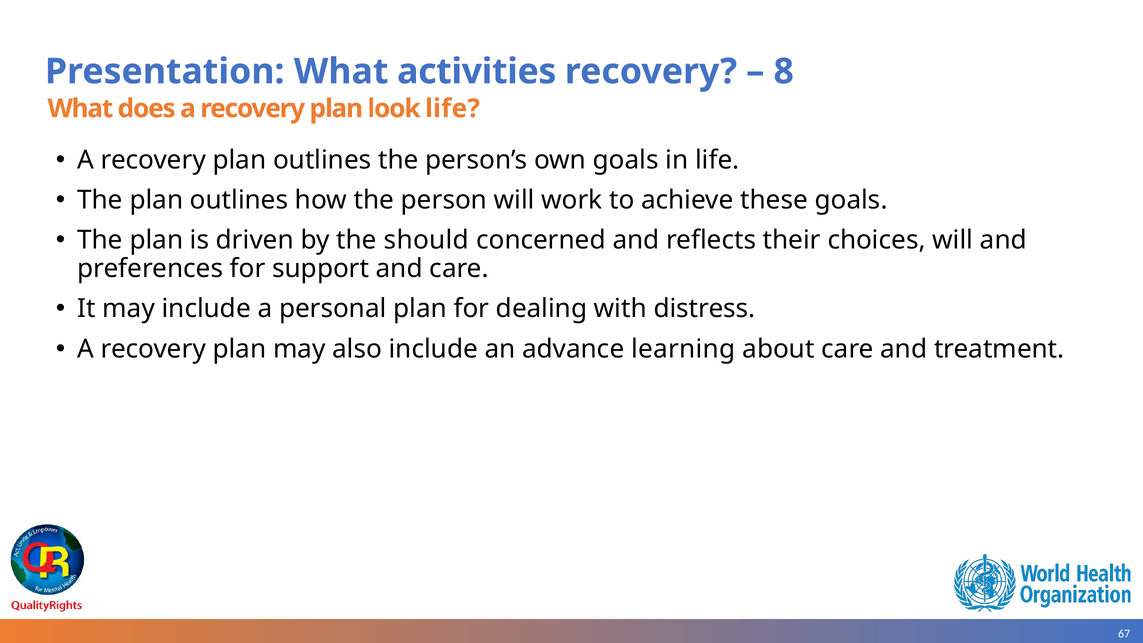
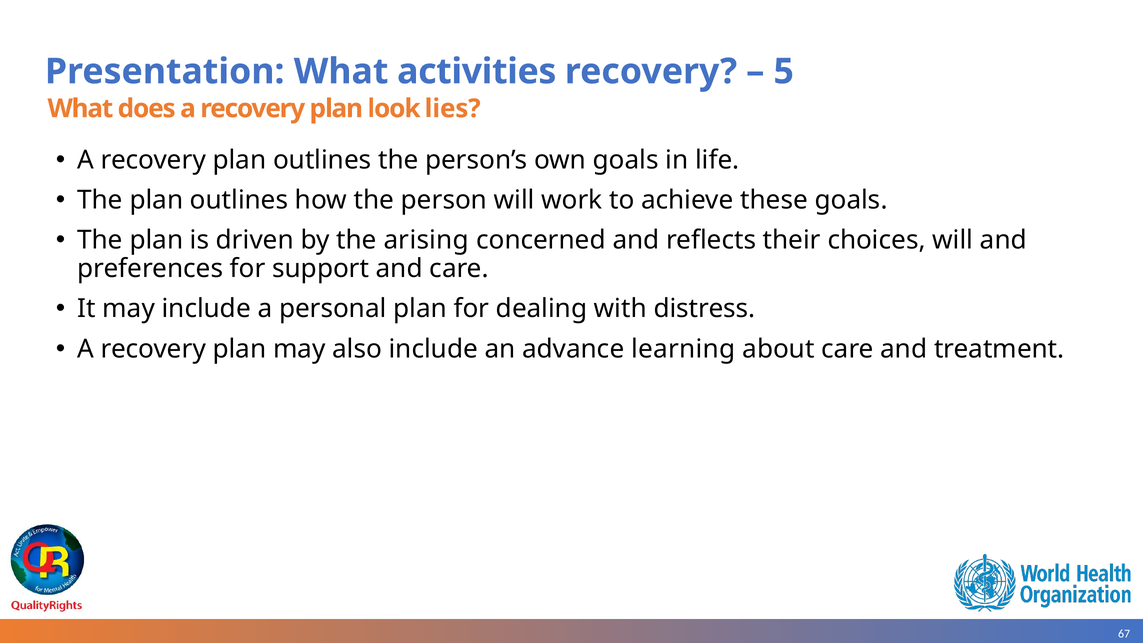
8: 8 -> 5
look life: life -> lies
should: should -> arising
